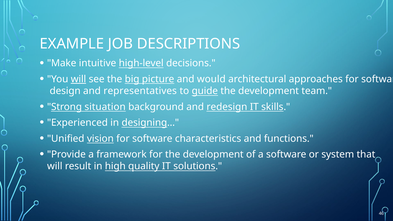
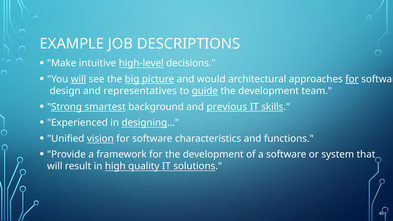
for at (352, 79) underline: none -> present
situation: situation -> smartest
redesign: redesign -> previous
